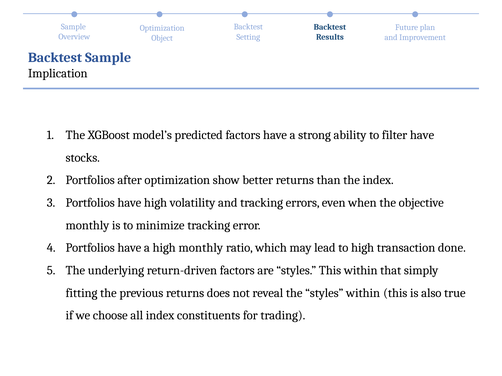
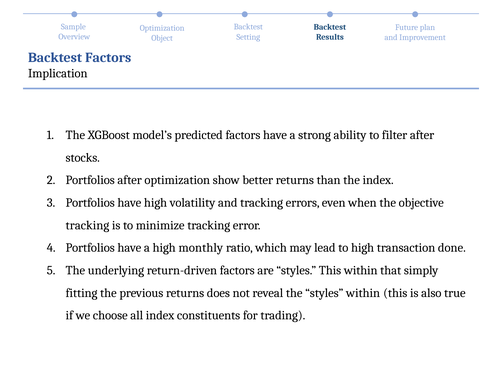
Backtest Sample: Sample -> Factors
filter have: have -> after
monthly at (87, 226): monthly -> tracking
